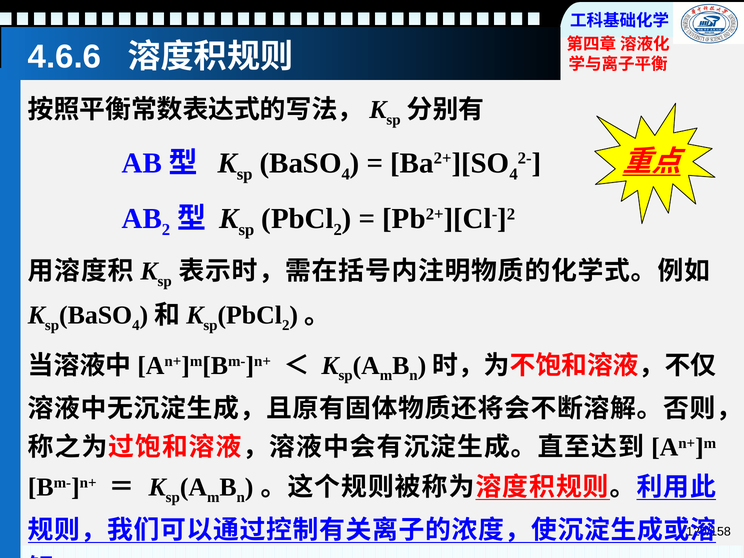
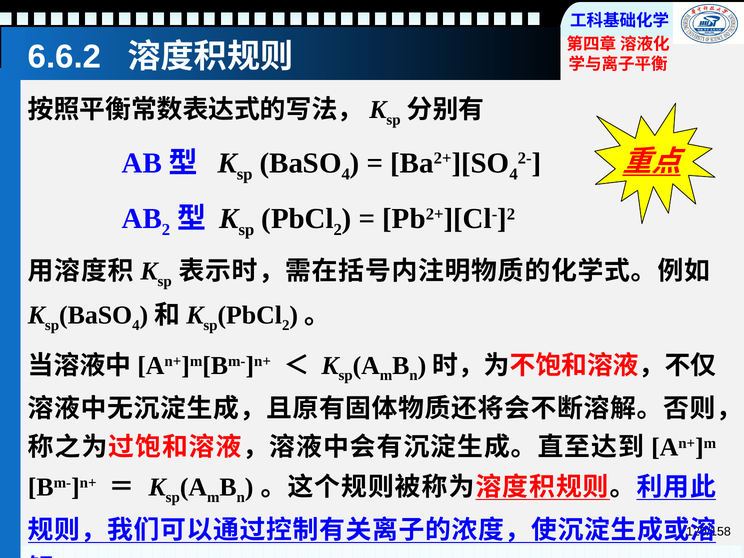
4.6.6: 4.6.6 -> 6.6.2
